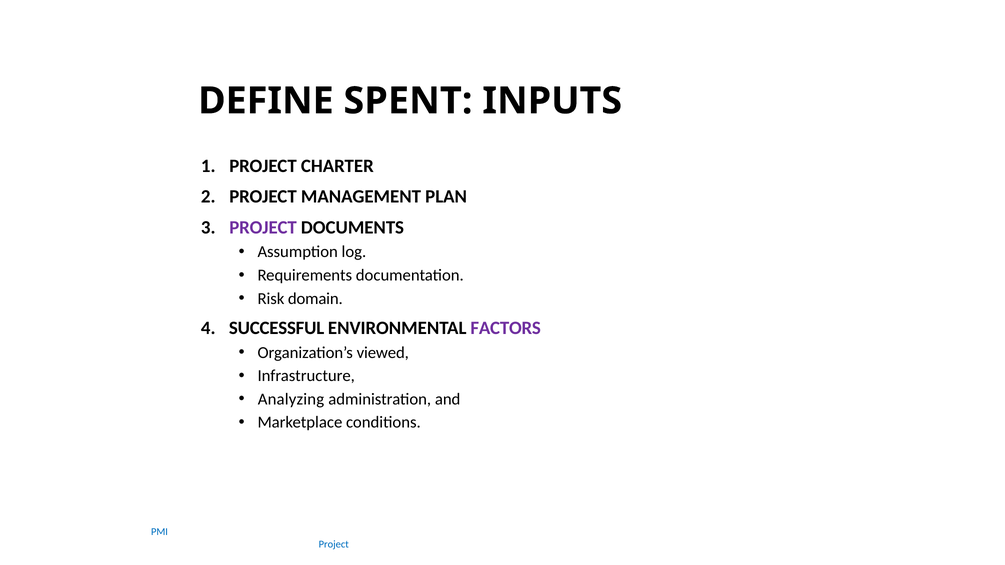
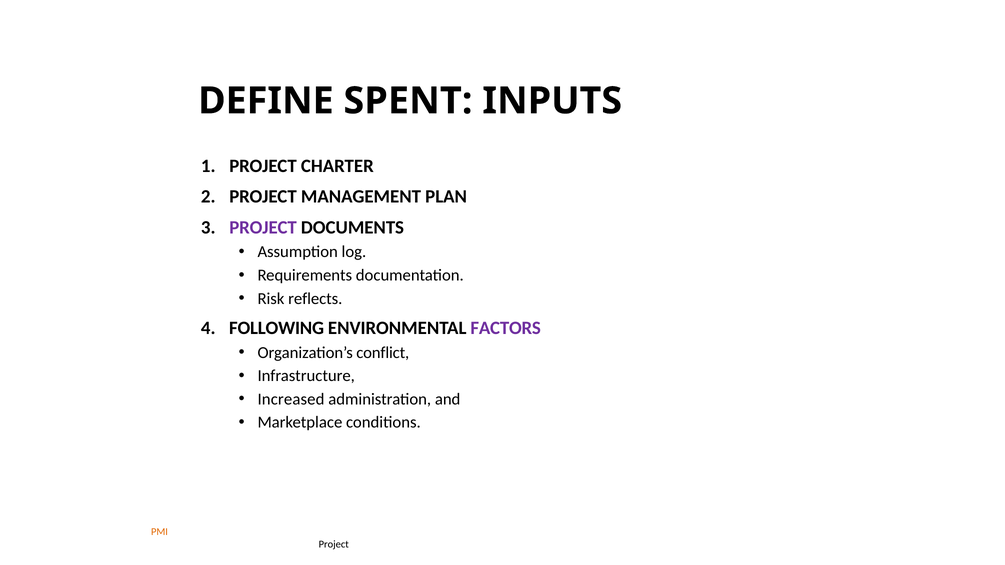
domain: domain -> reflects
SUCCESSFUL: SUCCESSFUL -> FOLLOWING
viewed: viewed -> conflict
Analyzing: Analyzing -> Increased
PMI colour: blue -> orange
Project at (334, 545) colour: blue -> black
